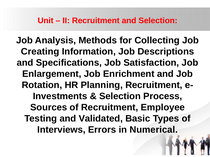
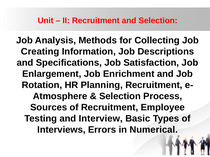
Investments: Investments -> Atmosphere
Validated: Validated -> Interview
